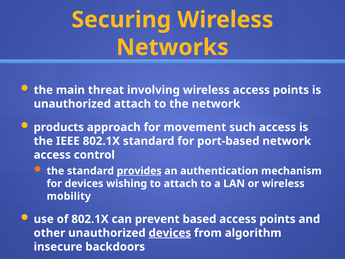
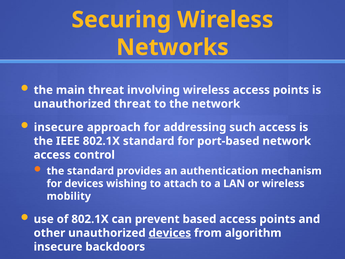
unauthorized attach: attach -> threat
products at (59, 127): products -> insecure
movement: movement -> addressing
provides underline: present -> none
